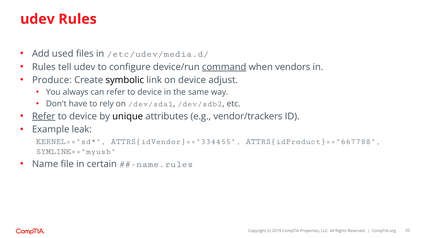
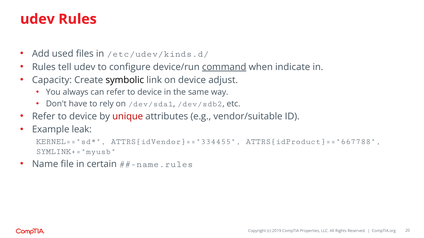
/etc/udev/media.d/: /etc/udev/media.d/ -> /etc/udev/kinds.d/
vendors: vendors -> indicate
Produce: Produce -> Capacity
Refer at (44, 117) underline: present -> none
unique colour: black -> red
vendor/trackers: vendor/trackers -> vendor/suitable
